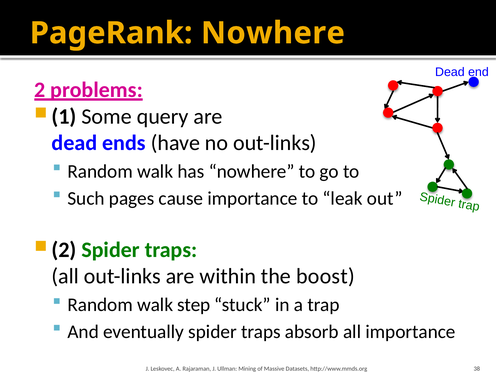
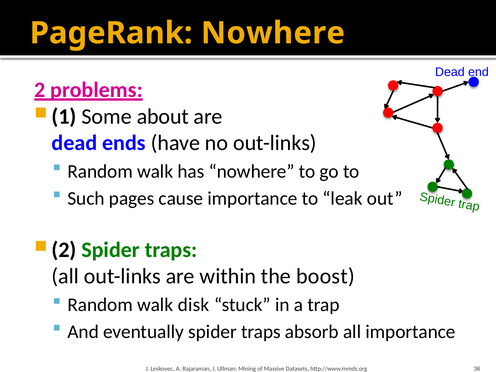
query: query -> about
step: step -> disk
